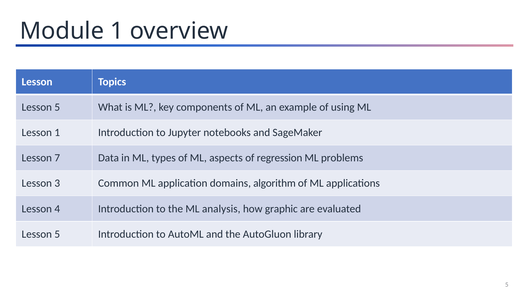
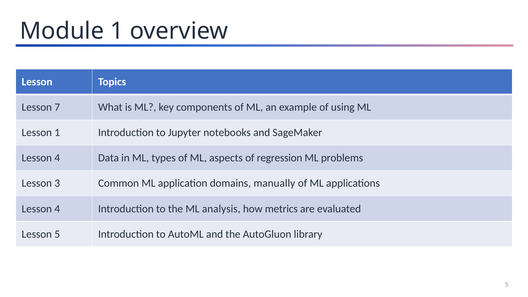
5 at (57, 107): 5 -> 7
7 at (57, 158): 7 -> 4
algorithm: algorithm -> manually
graphic: graphic -> metrics
